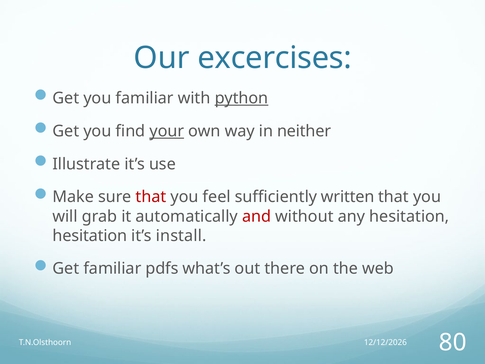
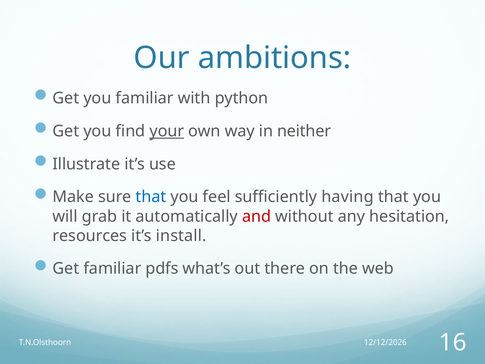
excercises: excercises -> ambitions
python underline: present -> none
that at (151, 197) colour: red -> blue
written: written -> having
hesitation at (90, 236): hesitation -> resources
80: 80 -> 16
